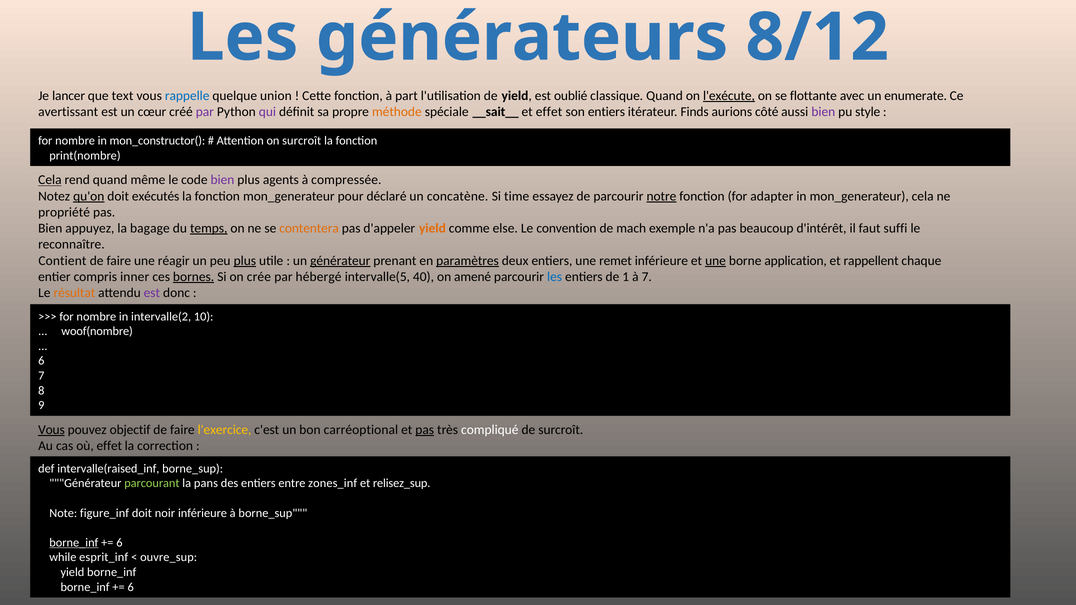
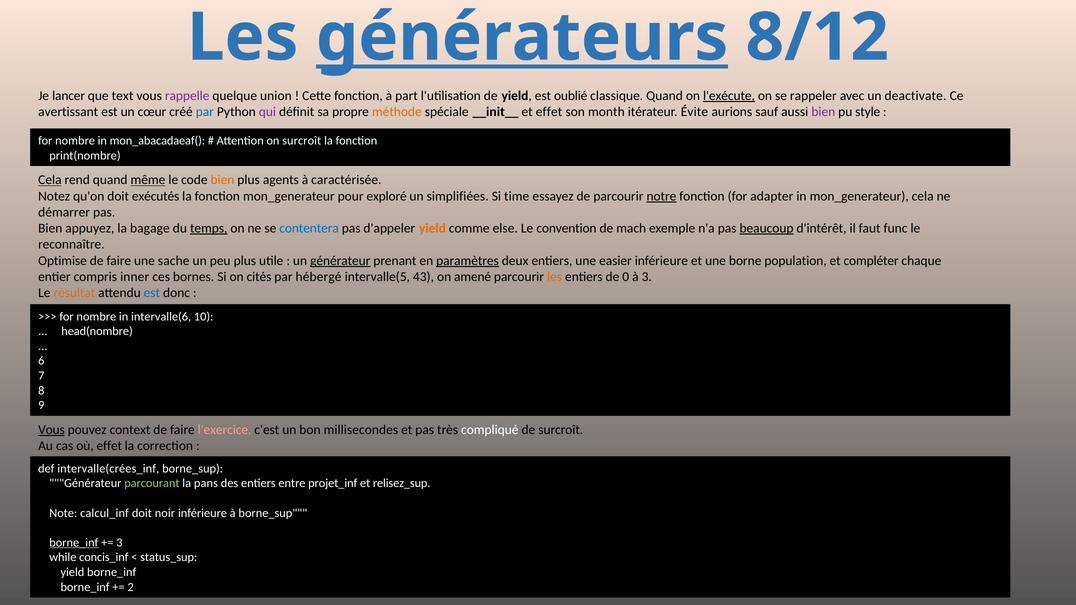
générateurs underline: none -> present
rappelle colour: blue -> purple
flottante: flottante -> rappeler
enumerate: enumerate -> deactivate
par at (205, 112) colour: purple -> blue
__sait__: __sait__ -> __init__
son entiers: entiers -> month
Finds: Finds -> Évite
côté: côté -> sauf
mon_constructor(: mon_constructor( -> mon_abacadaeaf(
même underline: none -> present
bien at (222, 180) colour: purple -> orange
compressée: compressée -> caractérisée
qu'on underline: present -> none
déclaré: déclaré -> exploré
concatène: concatène -> simplifiées
propriété: propriété -> démarrer
contentera colour: orange -> blue
beaucoup underline: none -> present
suffi: suffi -> func
Contient: Contient -> Optimise
réagir: réagir -> sache
plus at (245, 261) underline: present -> none
remet: remet -> easier
une at (716, 261) underline: present -> none
application: application -> population
rappellent: rappellent -> compléter
bornes underline: present -> none
crée: crée -> cités
40: 40 -> 43
les at (555, 277) colour: blue -> orange
1: 1 -> 0
à 7: 7 -> 3
est at (152, 293) colour: purple -> blue
intervalle(2: intervalle(2 -> intervalle(6
woof(nombre: woof(nombre -> head(nombre
objectif: objectif -> context
l'exercice colour: yellow -> pink
carréoptional: carréoptional -> millisecondes
pas at (425, 430) underline: present -> none
intervalle(raised_inf: intervalle(raised_inf -> intervalle(crées_inf
zones_inf: zones_inf -> projet_inf
figure_inf: figure_inf -> calcul_inf
6 at (119, 543): 6 -> 3
esprit_inf: esprit_inf -> concis_inf
ouvre_sup: ouvre_sup -> status_sup
6 at (131, 587): 6 -> 2
